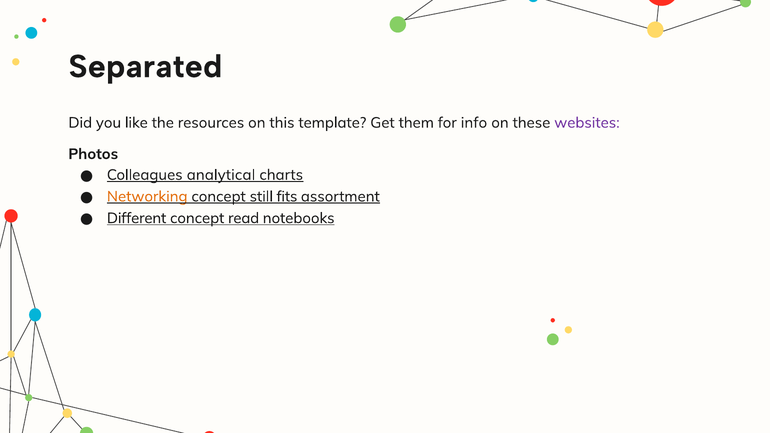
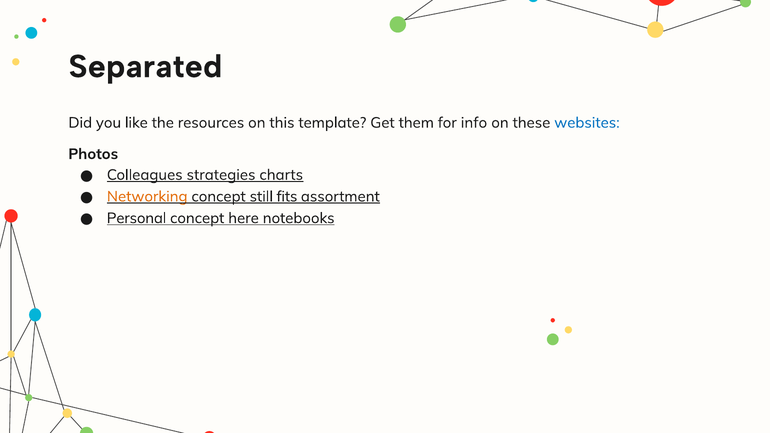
websites colour: purple -> blue
analytical: analytical -> strategies
Different: Different -> Personal
read: read -> here
